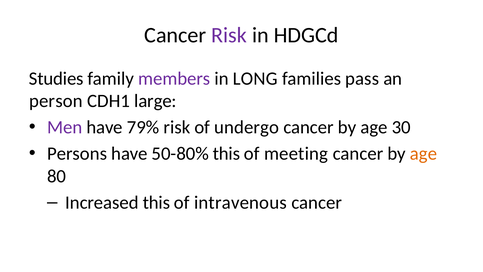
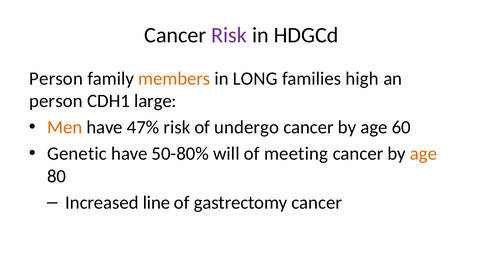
Studies at (56, 78): Studies -> Person
members colour: purple -> orange
pass: pass -> high
Men colour: purple -> orange
79%: 79% -> 47%
30: 30 -> 60
Persons: Persons -> Genetic
50-80% this: this -> will
Increased this: this -> line
intravenous: intravenous -> gastrectomy
